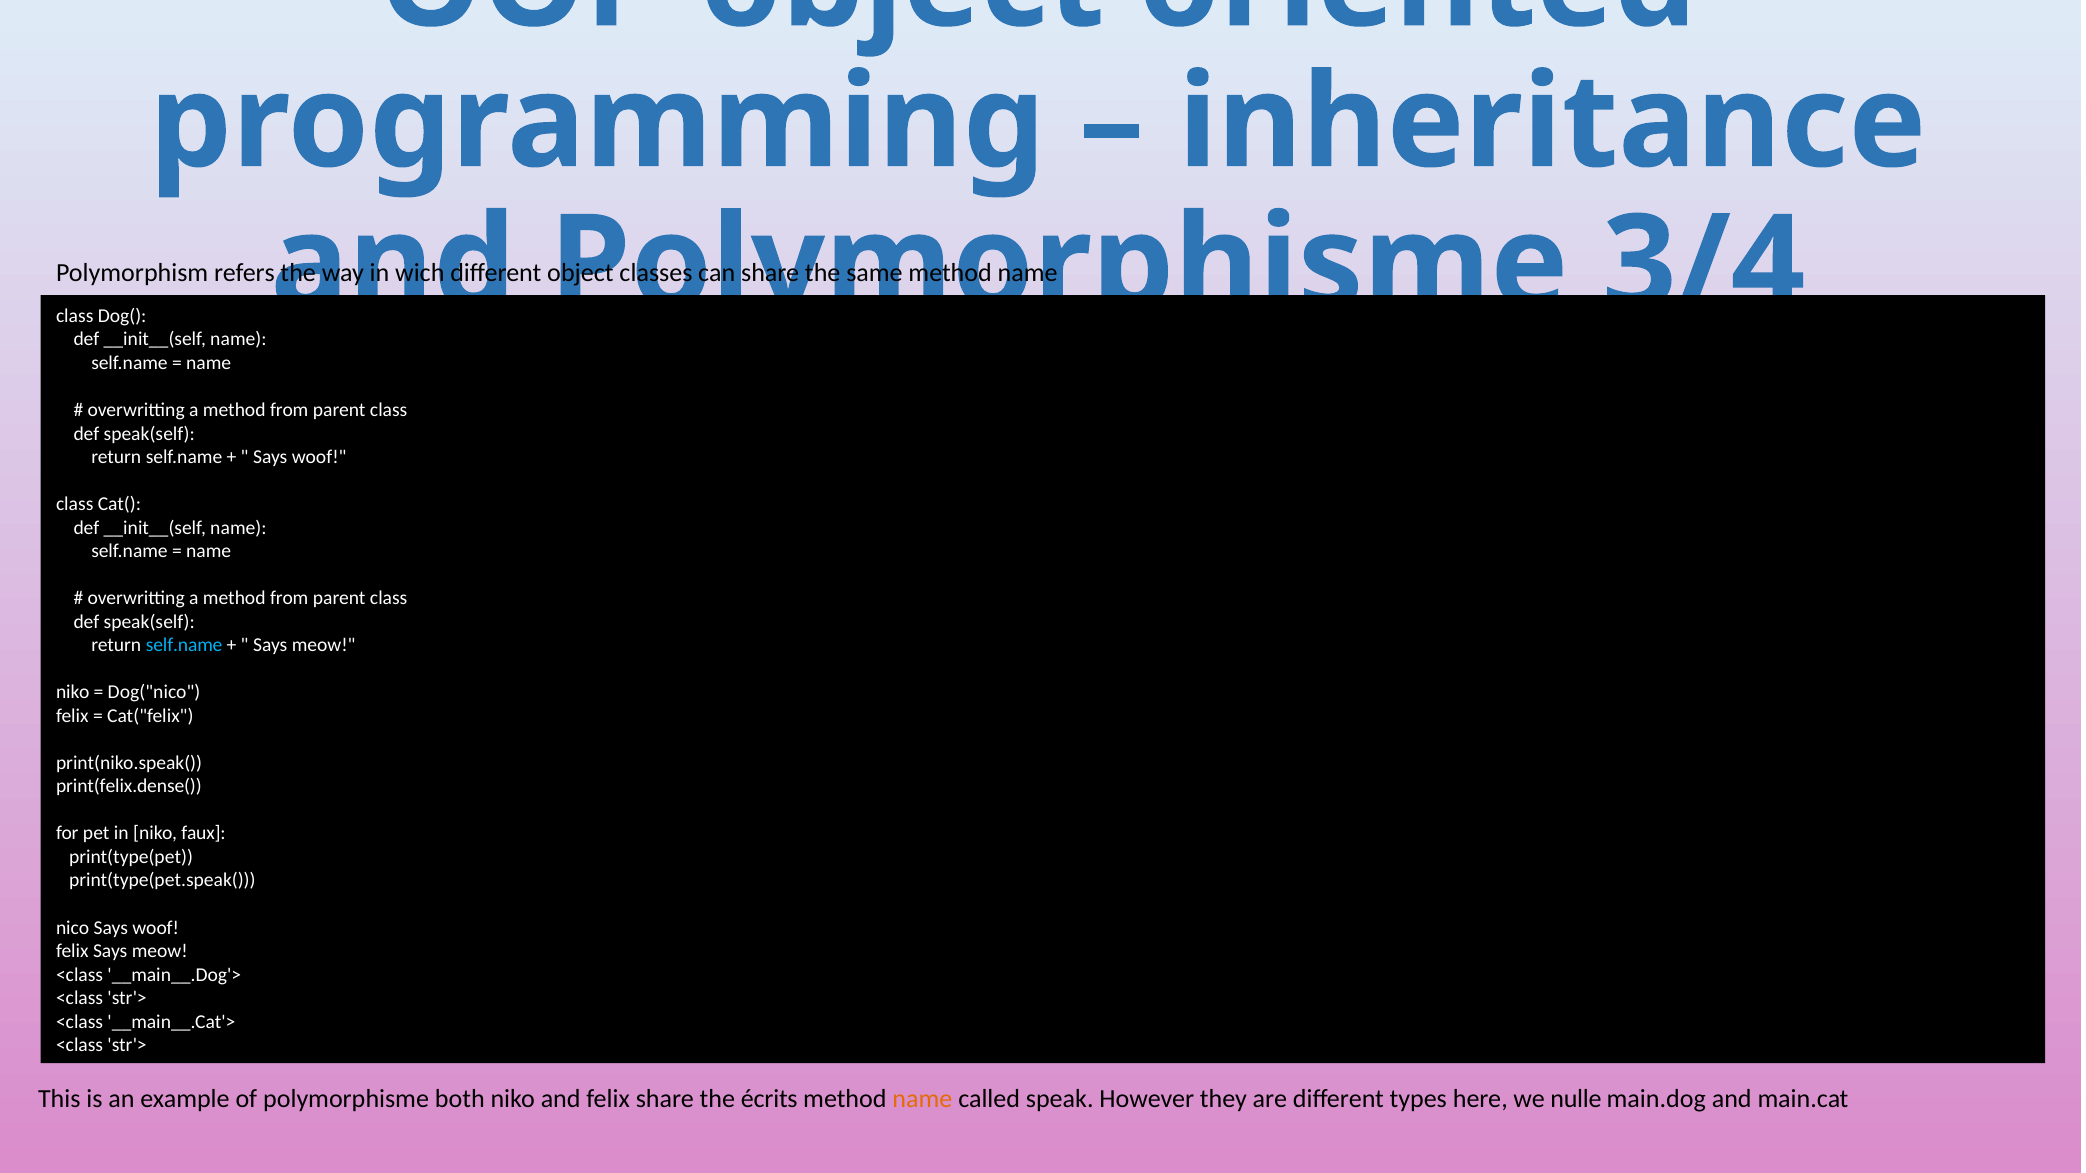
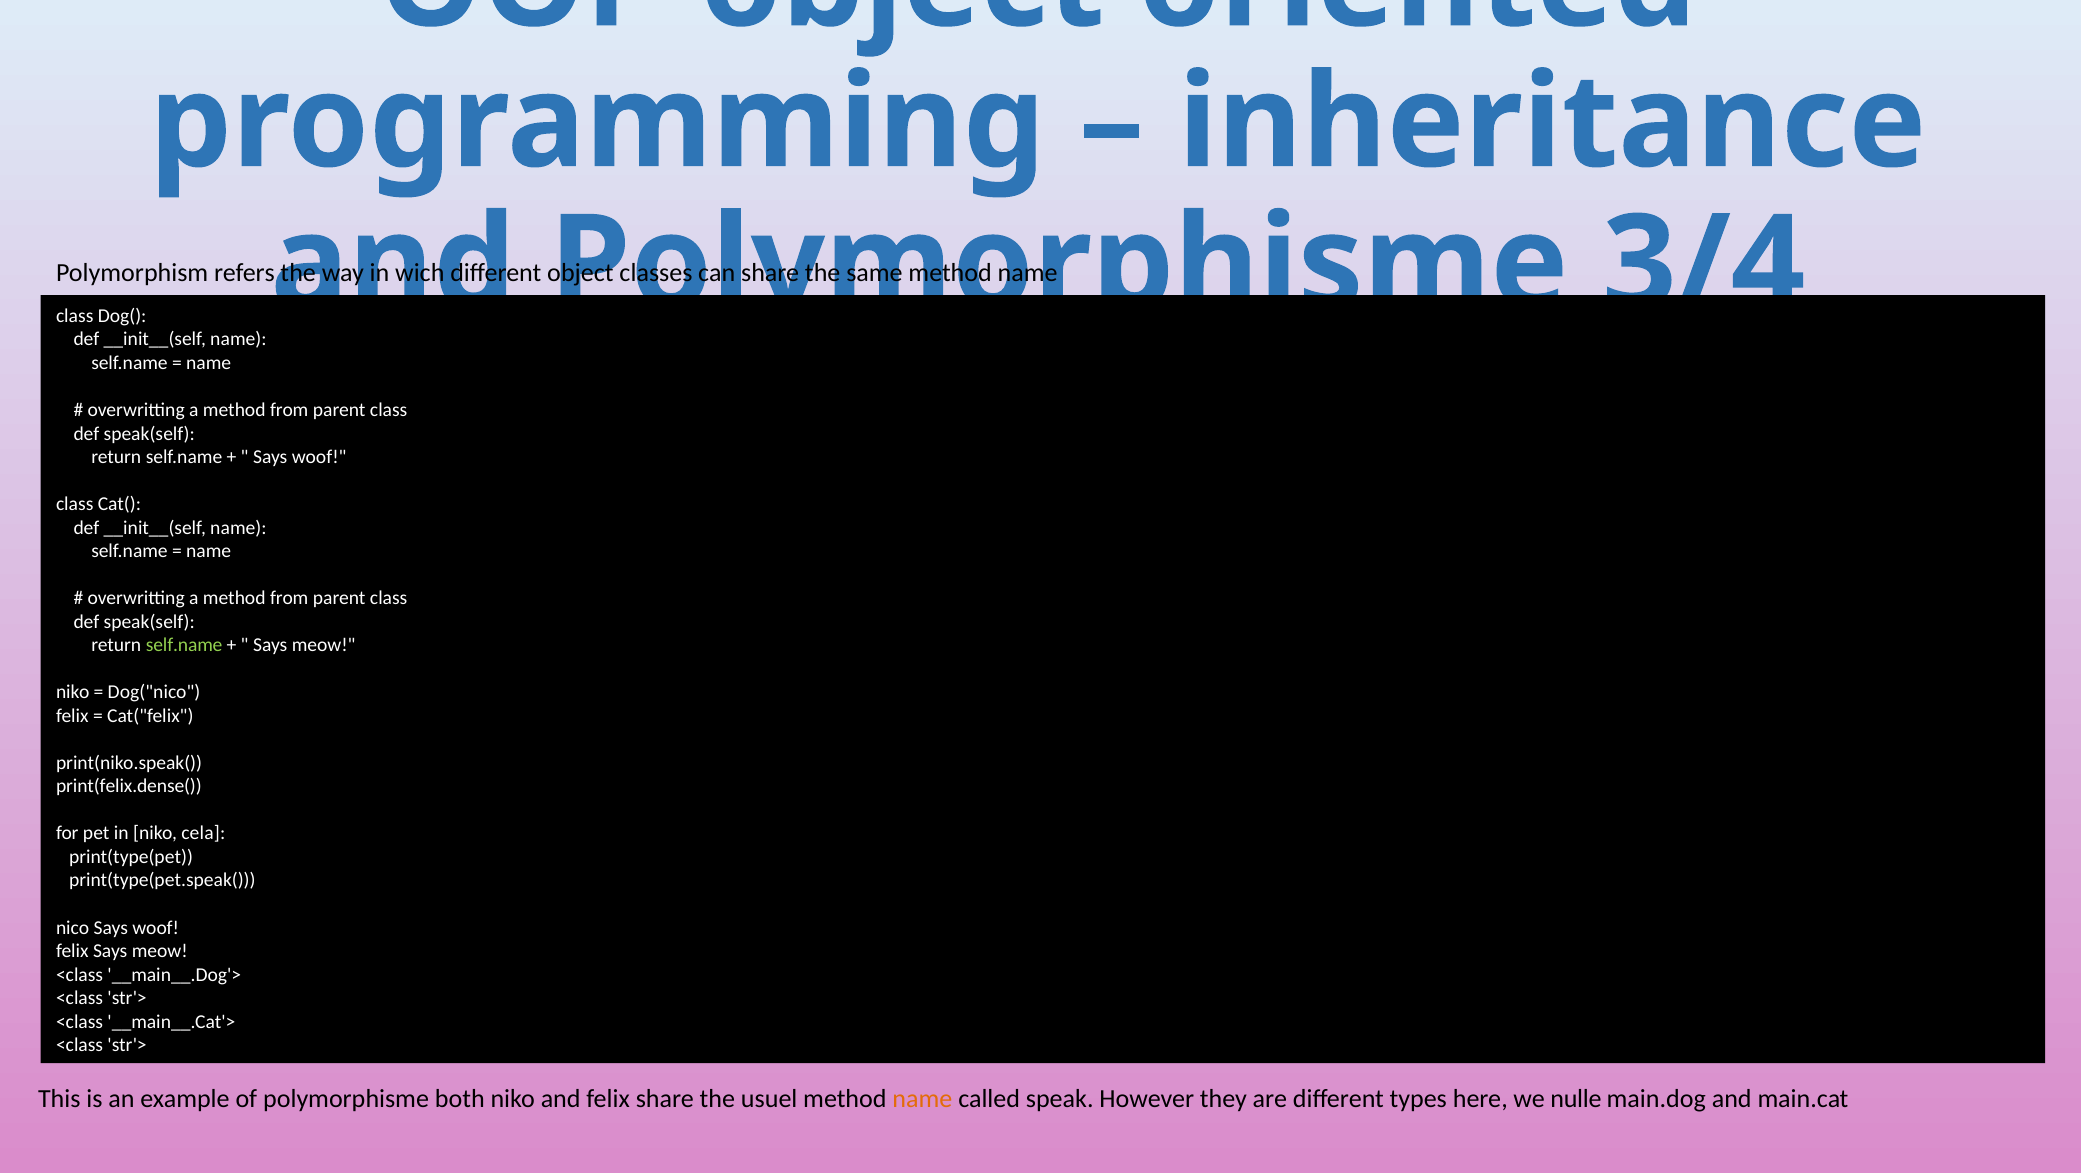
self.name at (184, 646) colour: light blue -> light green
faux: faux -> cela
écrits: écrits -> usuel
